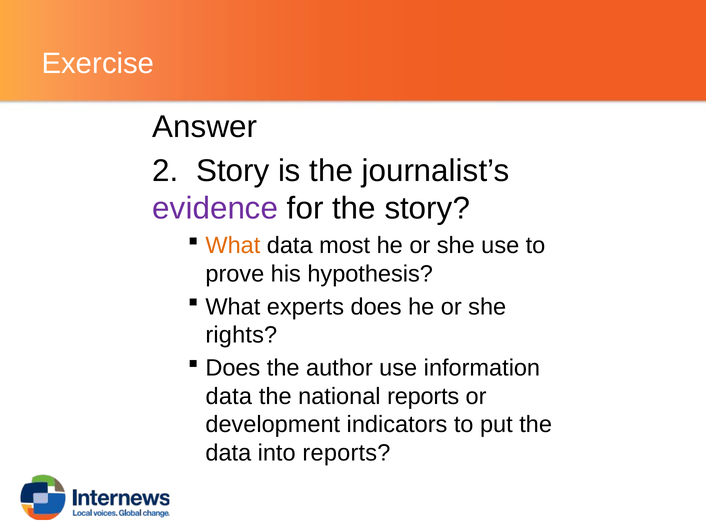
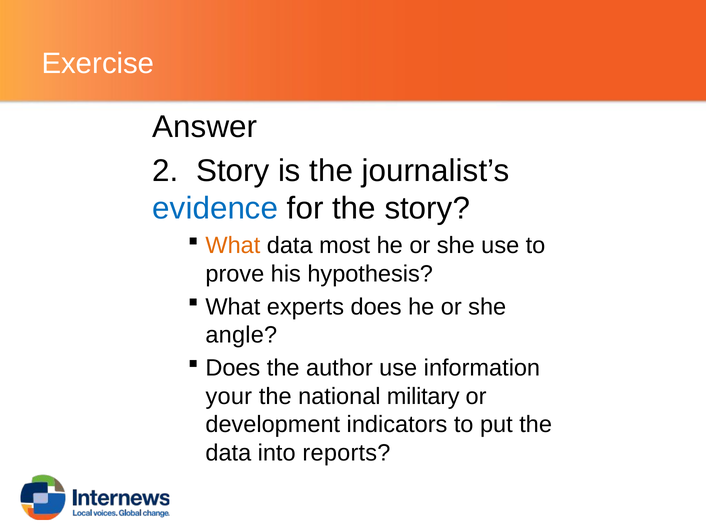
evidence colour: purple -> blue
rights: rights -> angle
data at (229, 396): data -> your
national reports: reports -> military
